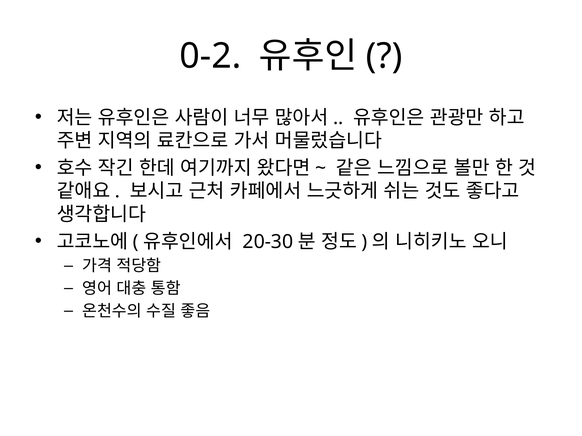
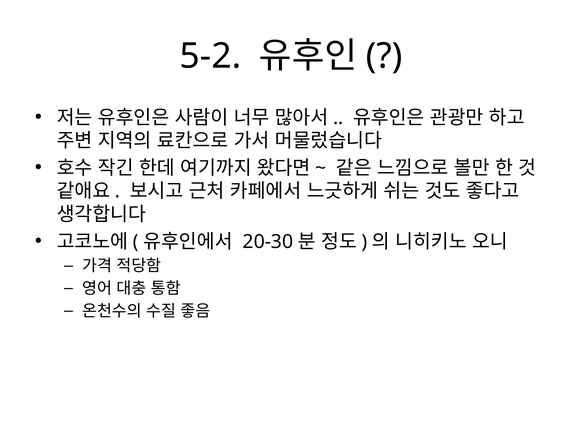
0-2: 0-2 -> 5-2
